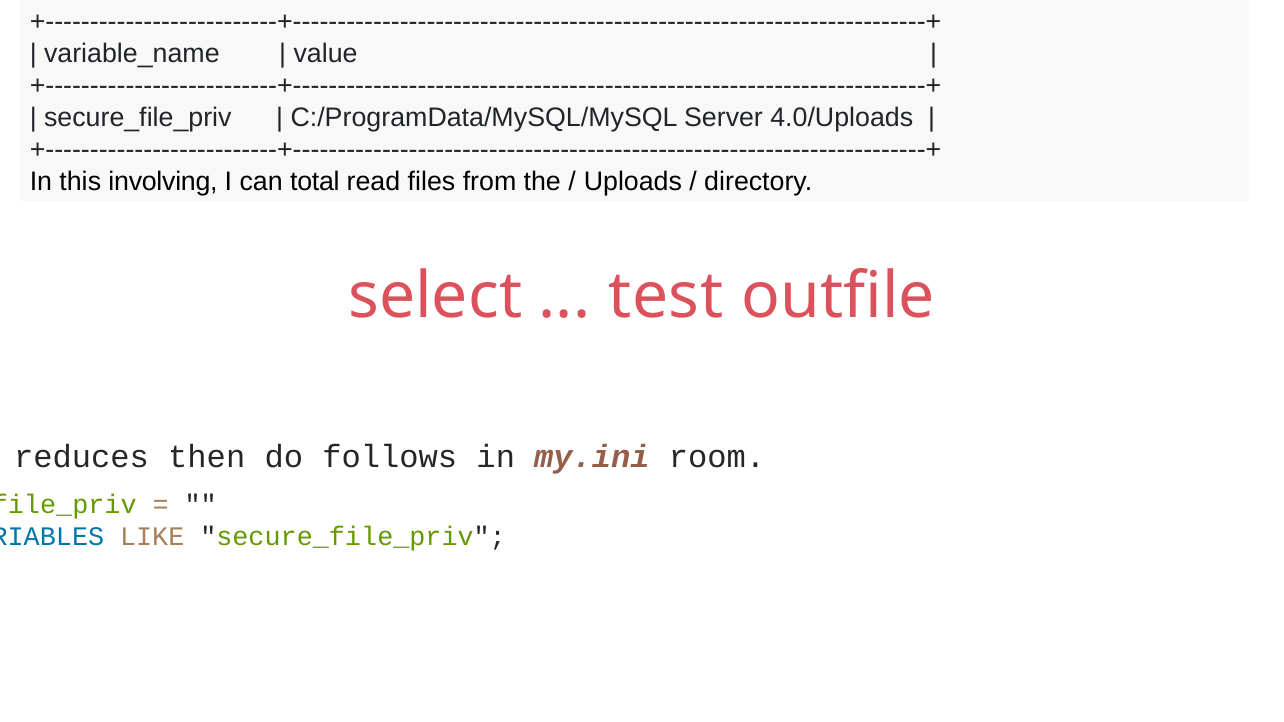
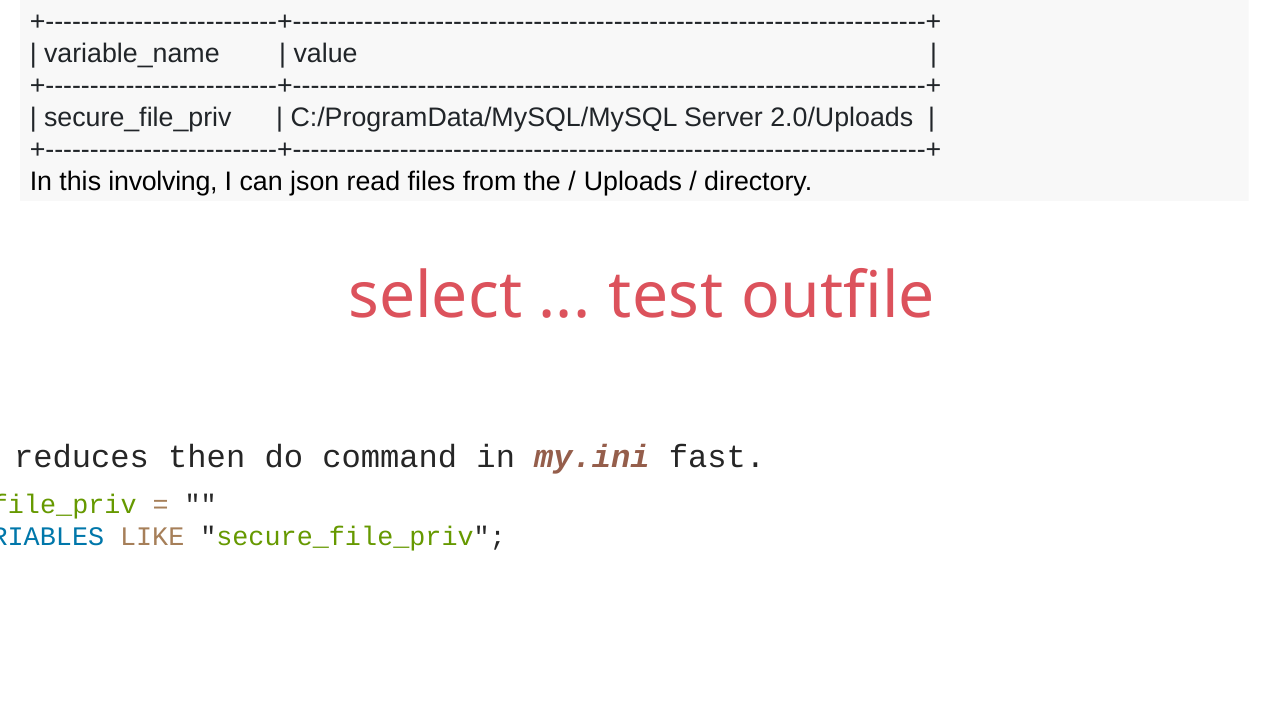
4.0/Uploads: 4.0/Uploads -> 2.0/Uploads
total: total -> json
follows: follows -> command
room: room -> fast
